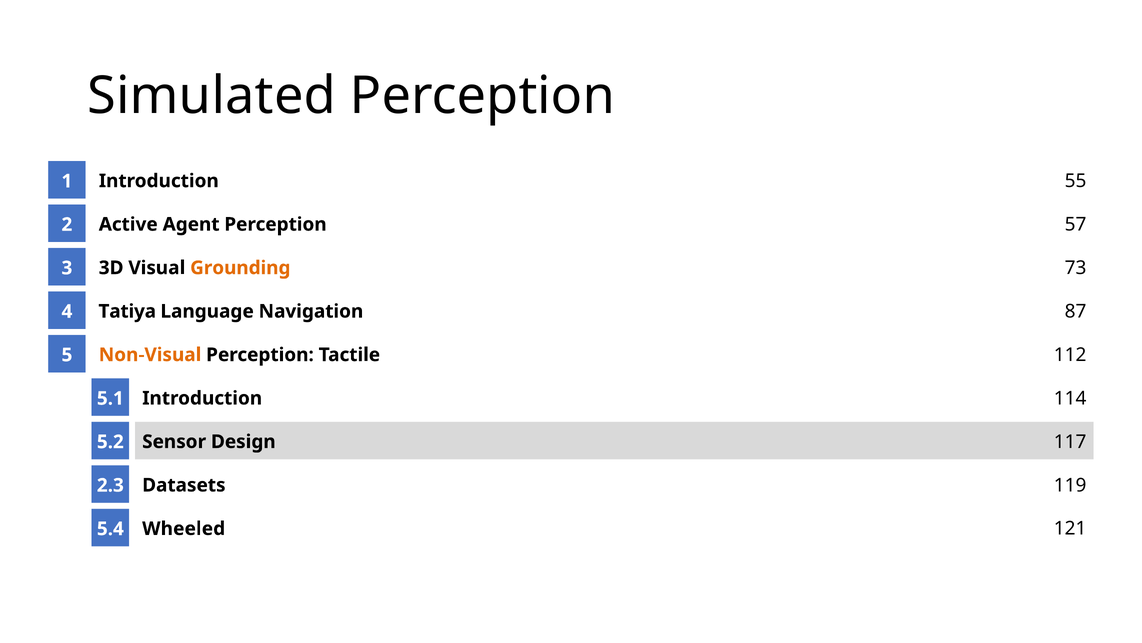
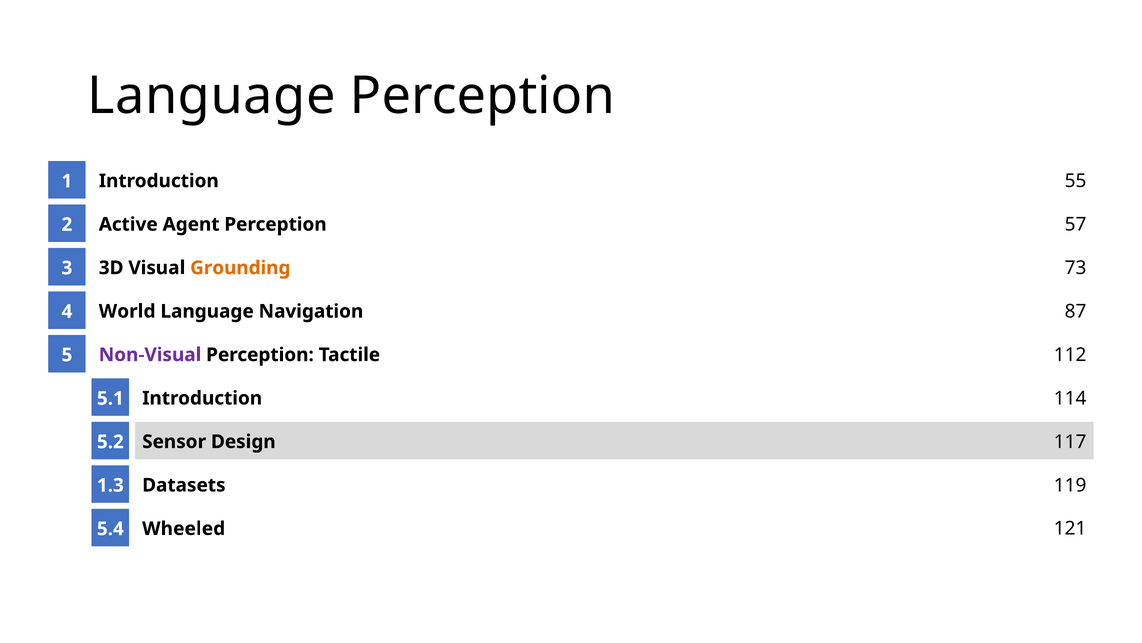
Simulated at (212, 96): Simulated -> Language
Tatiya: Tatiya -> World
Non-Visual colour: orange -> purple
2.3: 2.3 -> 1.3
